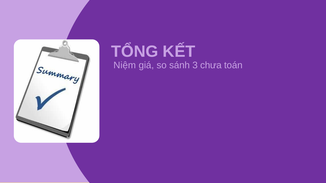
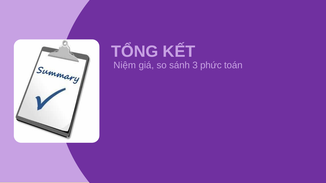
chưa: chưa -> phức
